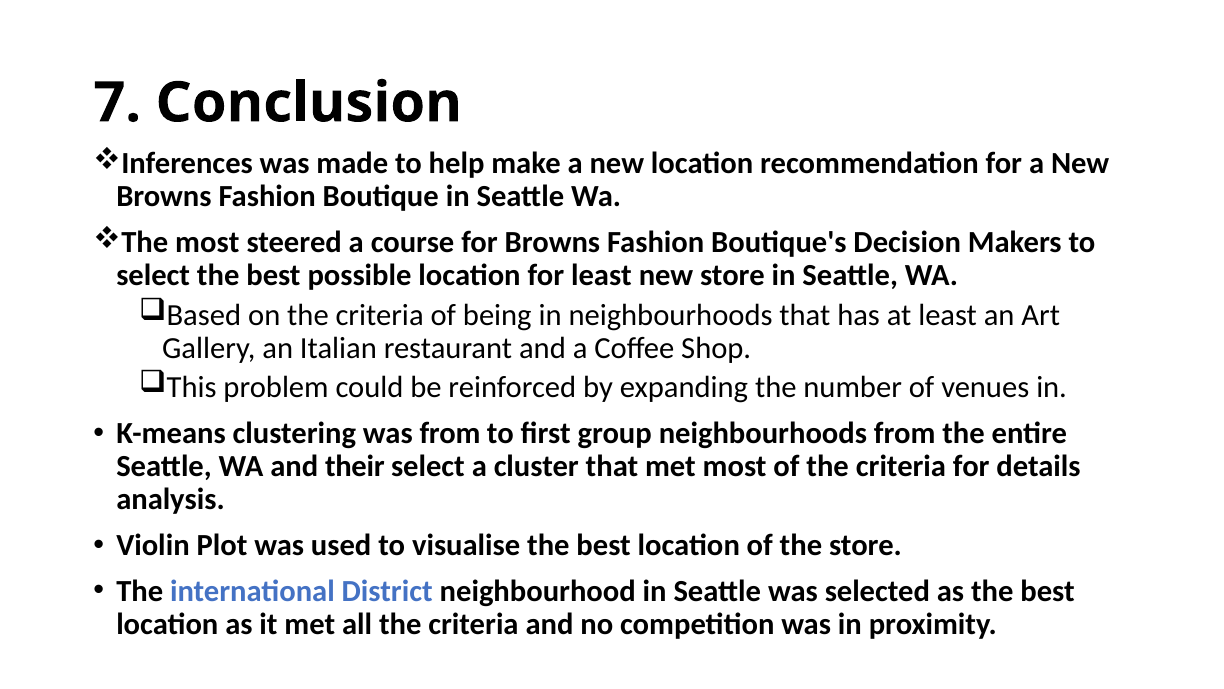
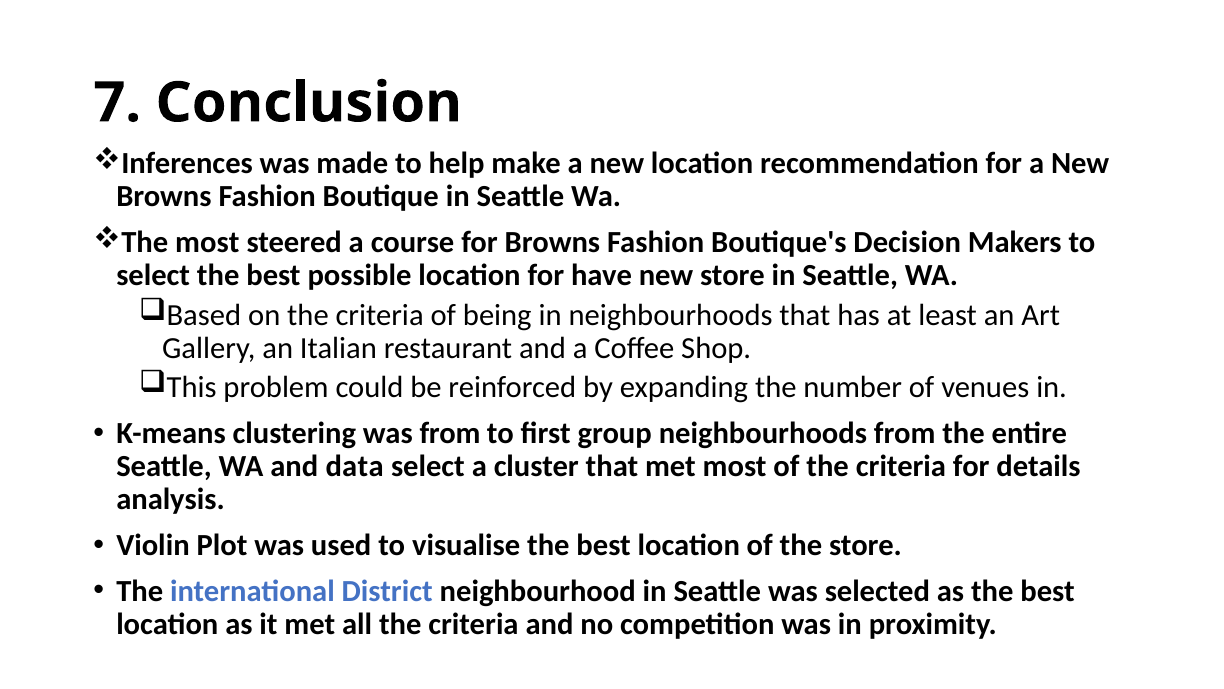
for least: least -> have
their: their -> data
